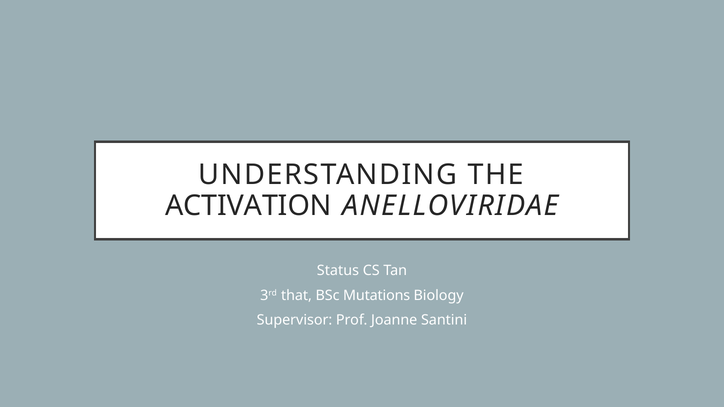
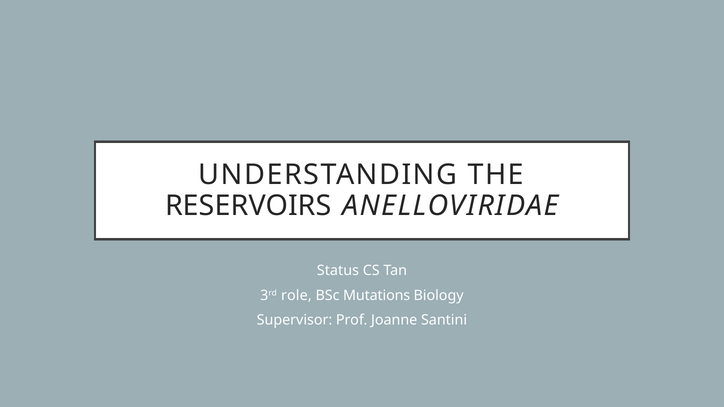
ACTIVATION: ACTIVATION -> RESERVOIRS
that: that -> role
